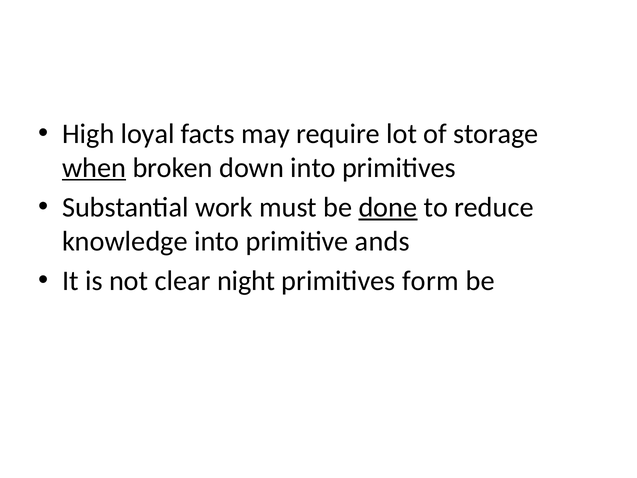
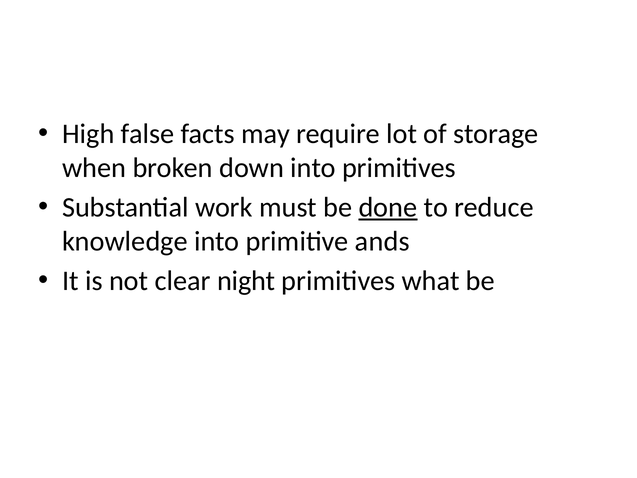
loyal: loyal -> false
when underline: present -> none
form: form -> what
